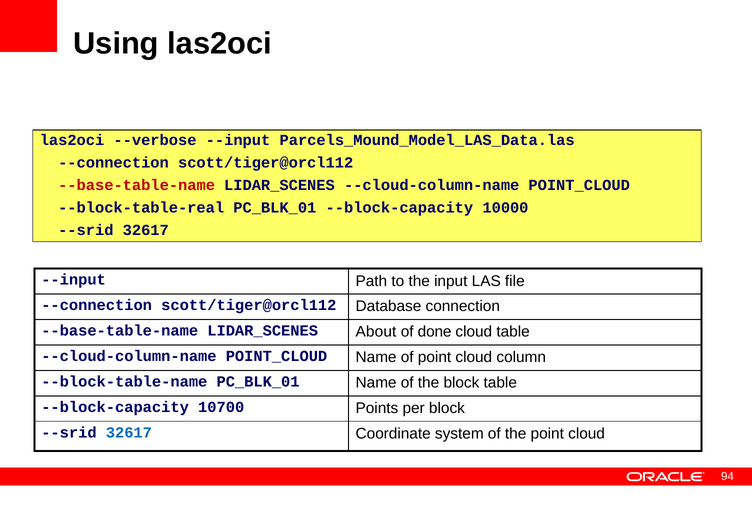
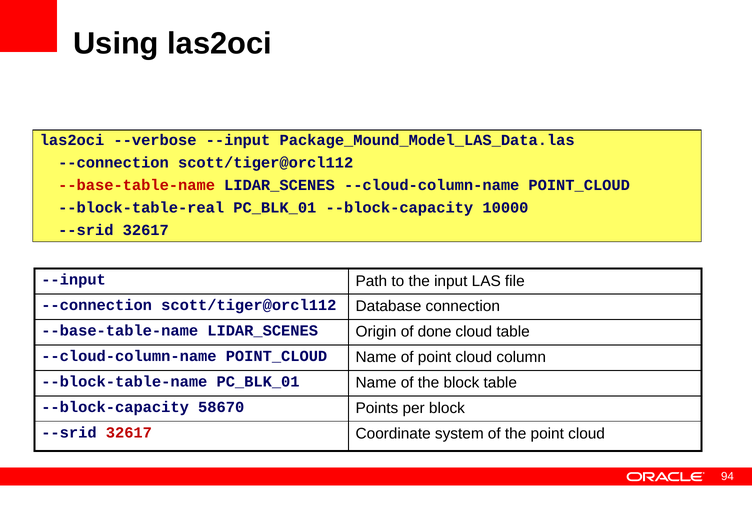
Parcels_Mound_Model_LAS_Data.las: Parcels_Mound_Model_LAS_Data.las -> Package_Mound_Model_LAS_Data.las
About: About -> Origin
10700: 10700 -> 58670
32617 at (129, 433) colour: blue -> red
